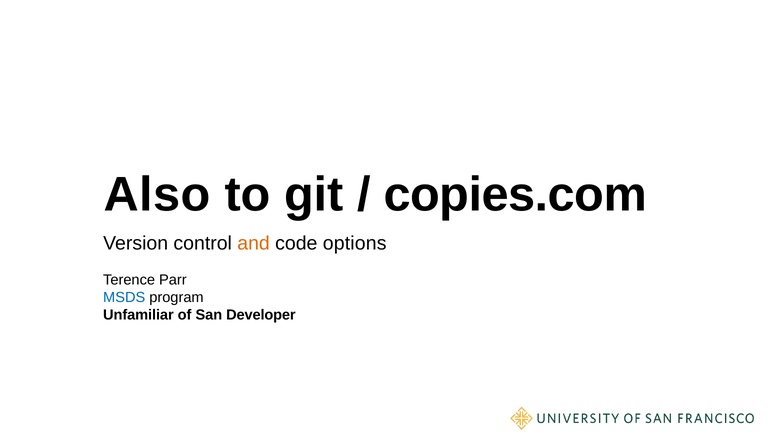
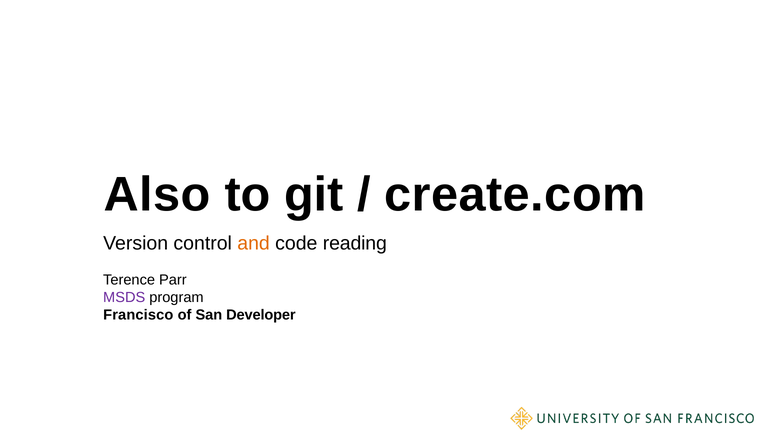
copies.com: copies.com -> create.com
options: options -> reading
MSDS colour: blue -> purple
Unfamiliar: Unfamiliar -> Francisco
